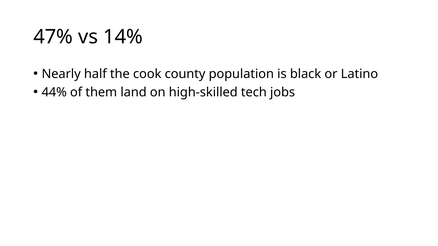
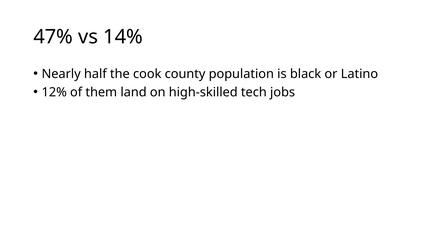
44%: 44% -> 12%
